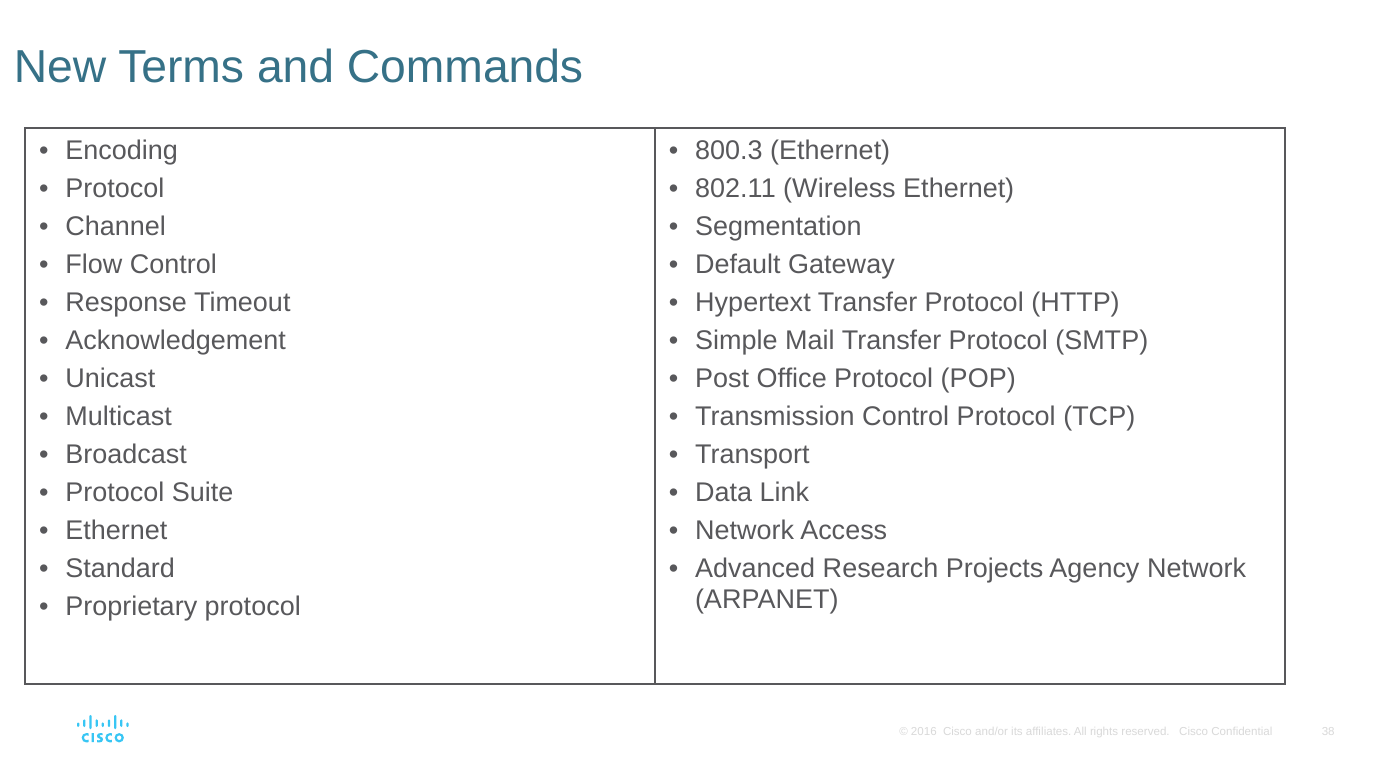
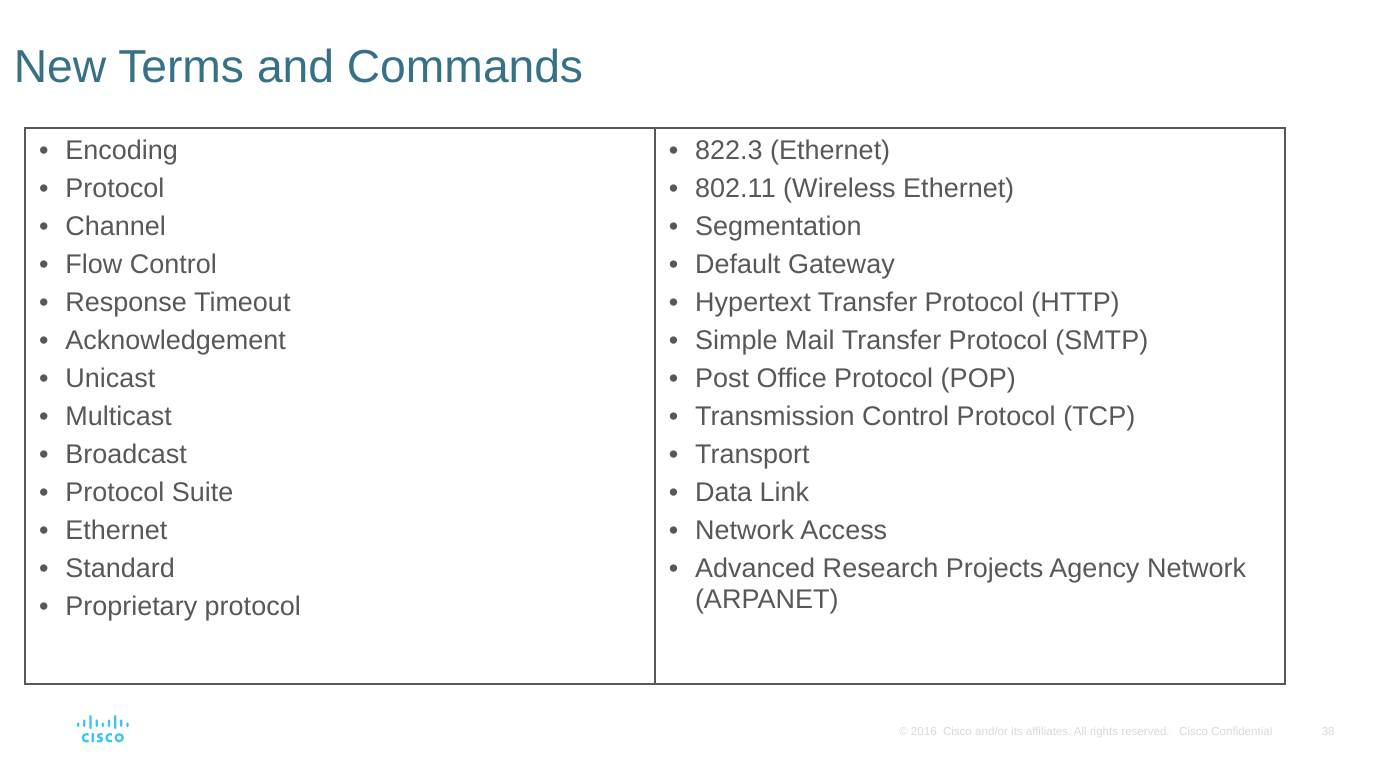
800.3: 800.3 -> 822.3
